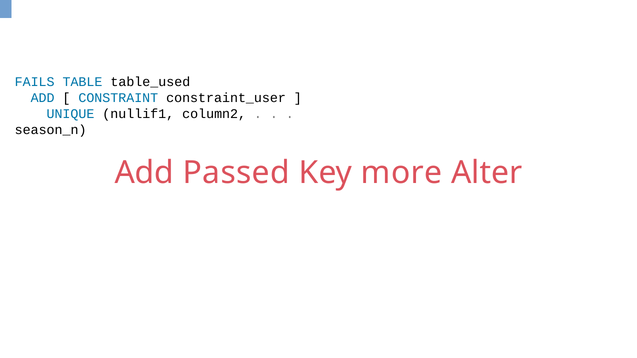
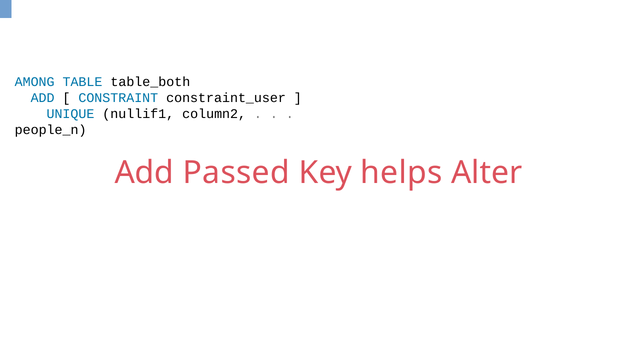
FAILS: FAILS -> AMONG
table_used: table_used -> table_both
season_n: season_n -> people_n
more: more -> helps
